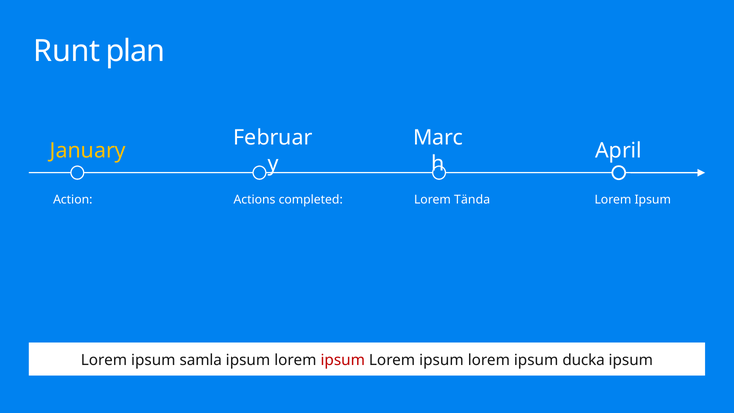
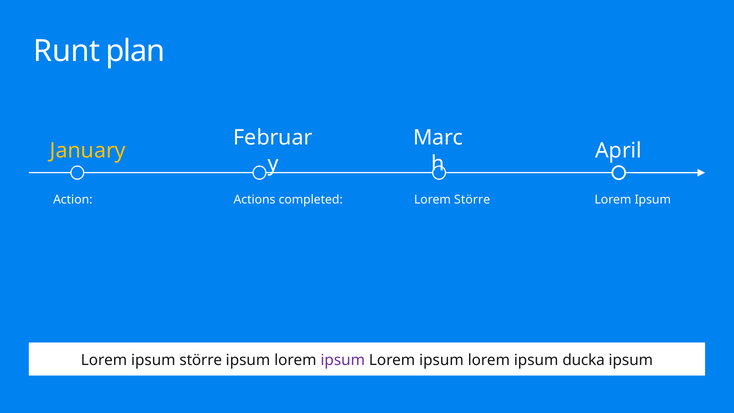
Lorem Tända: Tända -> Större
ipsum samla: samla -> större
ipsum at (343, 360) colour: red -> purple
